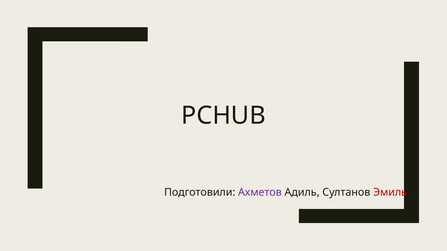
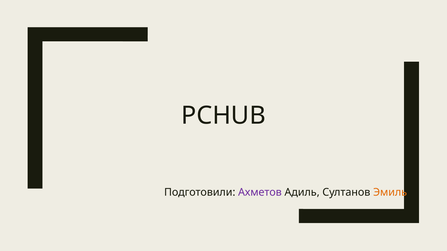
Эмиль colour: red -> orange
